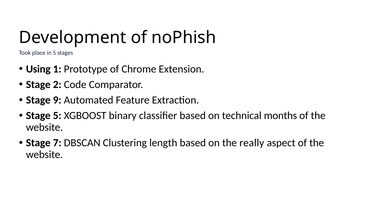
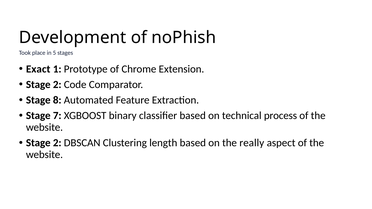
Using: Using -> Exact
9: 9 -> 8
Stage 5: 5 -> 7
months: months -> process
7 at (57, 143): 7 -> 2
